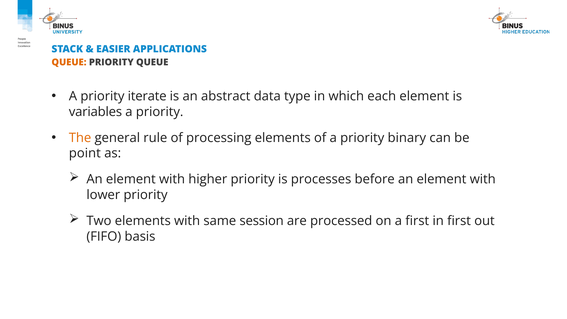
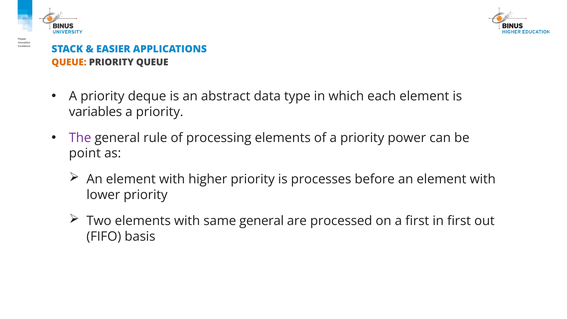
iterate: iterate -> deque
The colour: orange -> purple
binary: binary -> power
same session: session -> general
